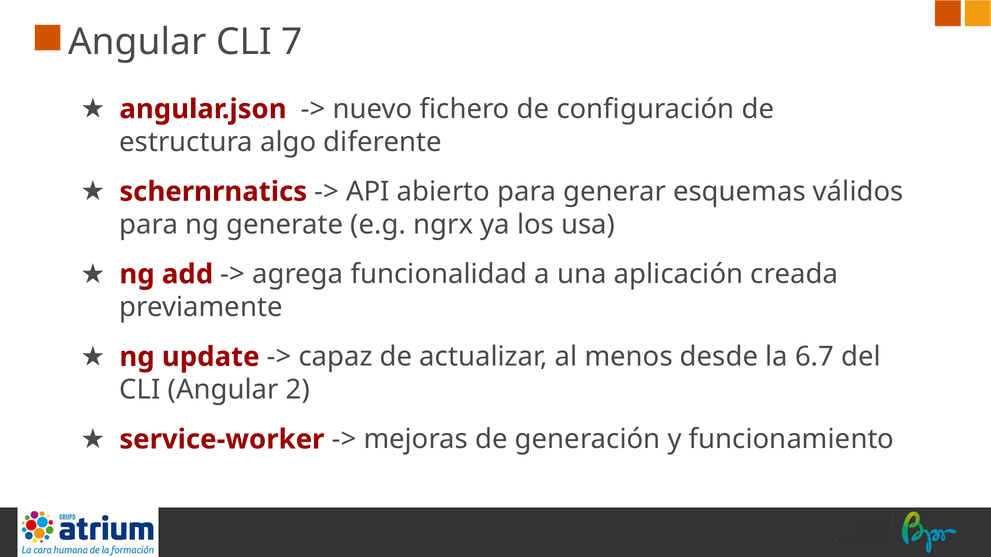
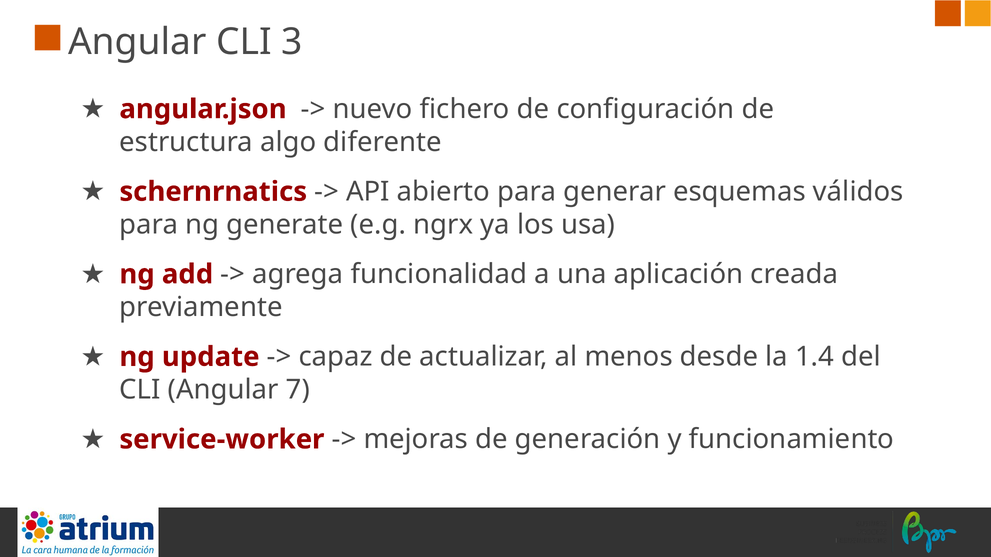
7: 7 -> 3
6.7: 6.7 -> 1.4
2: 2 -> 7
